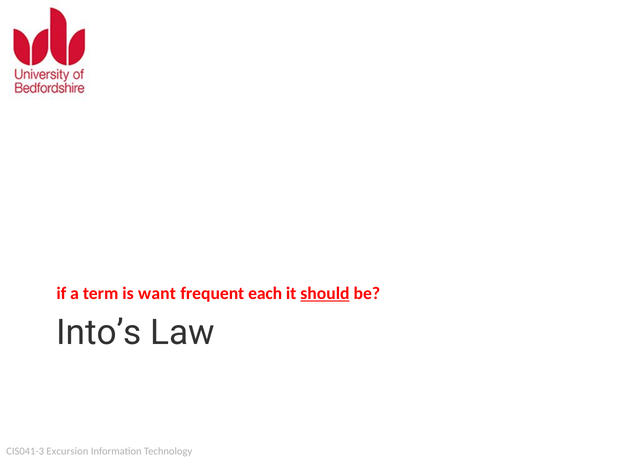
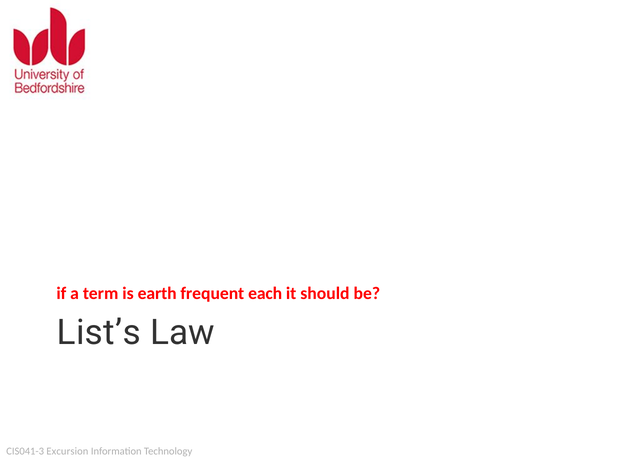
want: want -> earth
should underline: present -> none
Into’s: Into’s -> List’s
